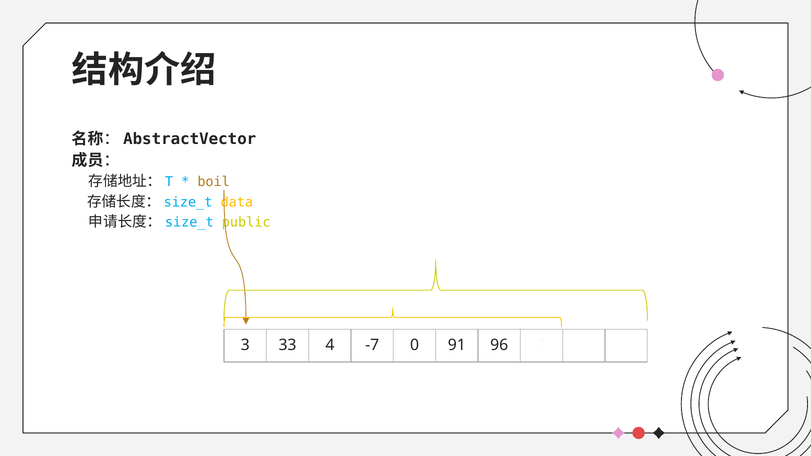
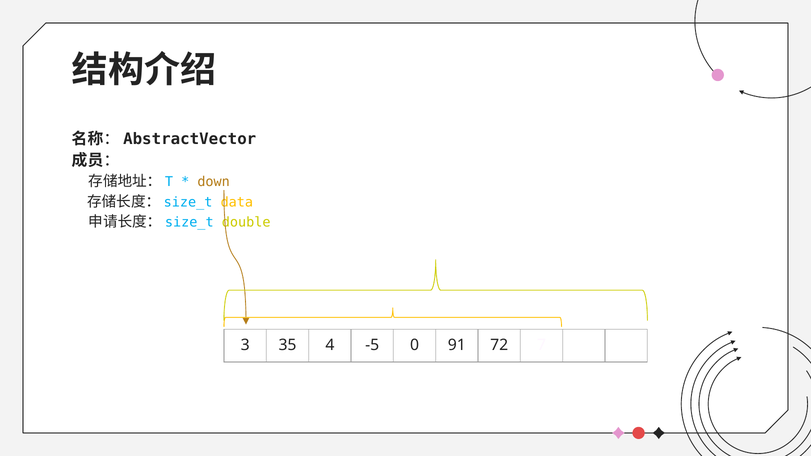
boil: boil -> down
public: public -> double
33: 33 -> 35
-7: -7 -> -5
96: 96 -> 72
